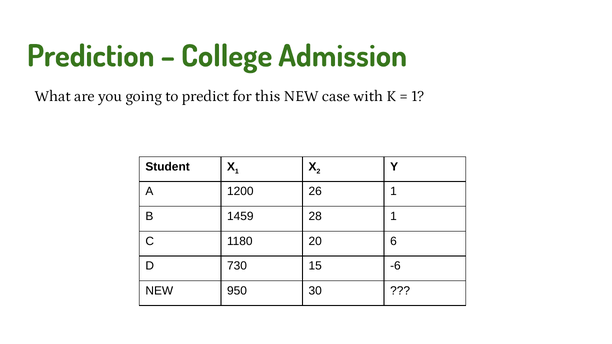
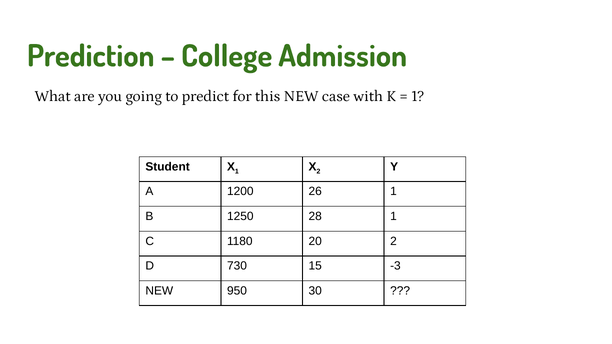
1459: 1459 -> 1250
20 6: 6 -> 2
-6: -6 -> -3
